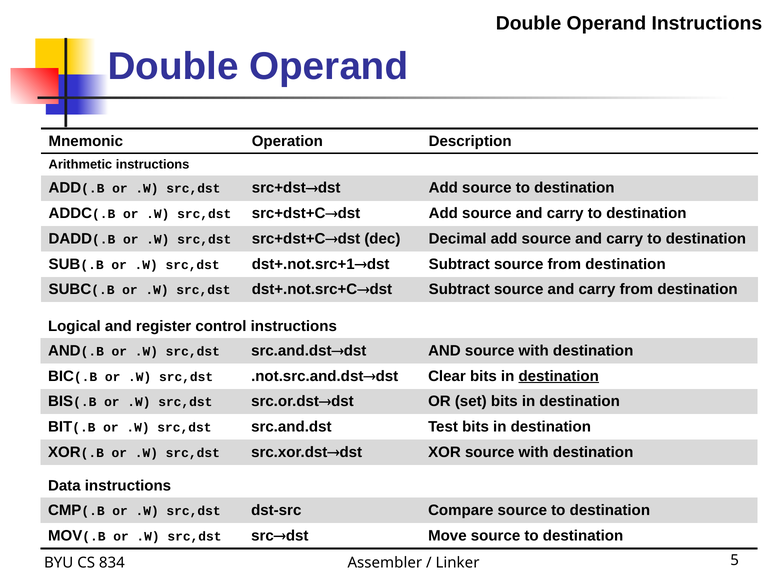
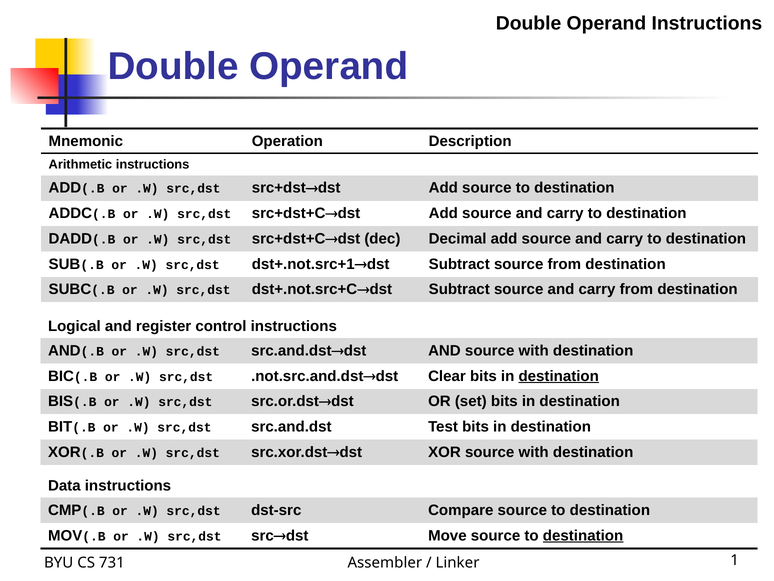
destination at (583, 535) underline: none -> present
834: 834 -> 731
5: 5 -> 1
